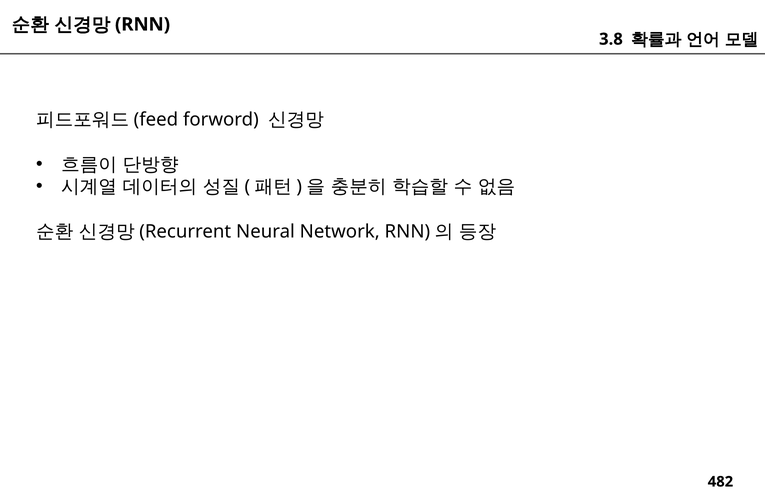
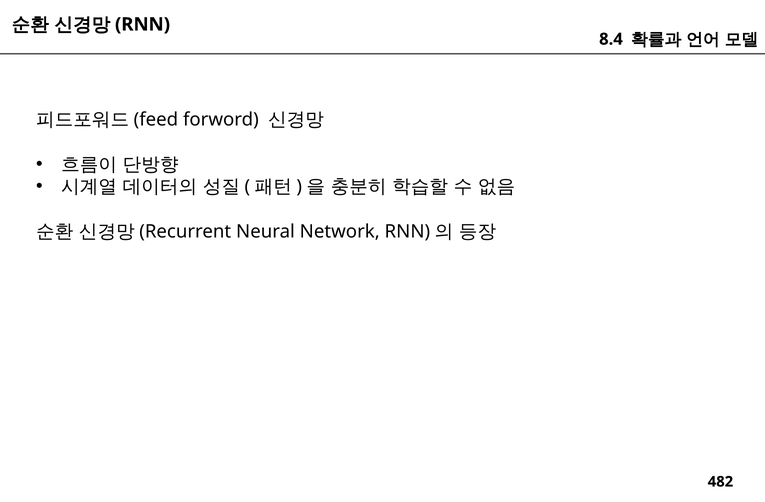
3.8: 3.8 -> 8.4
